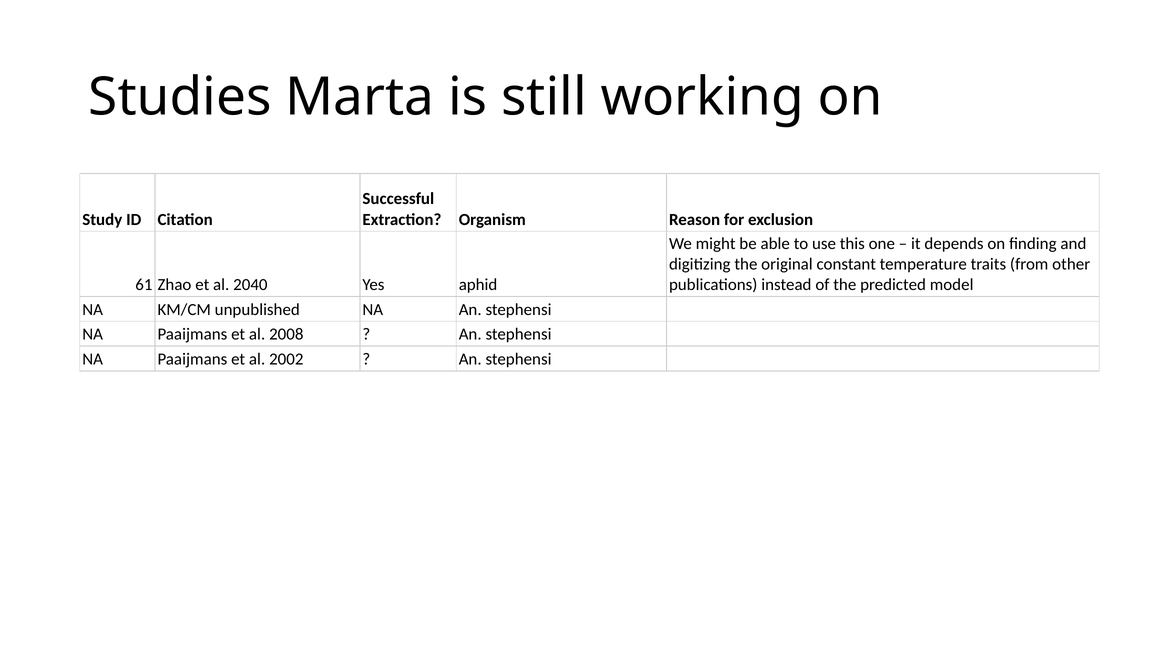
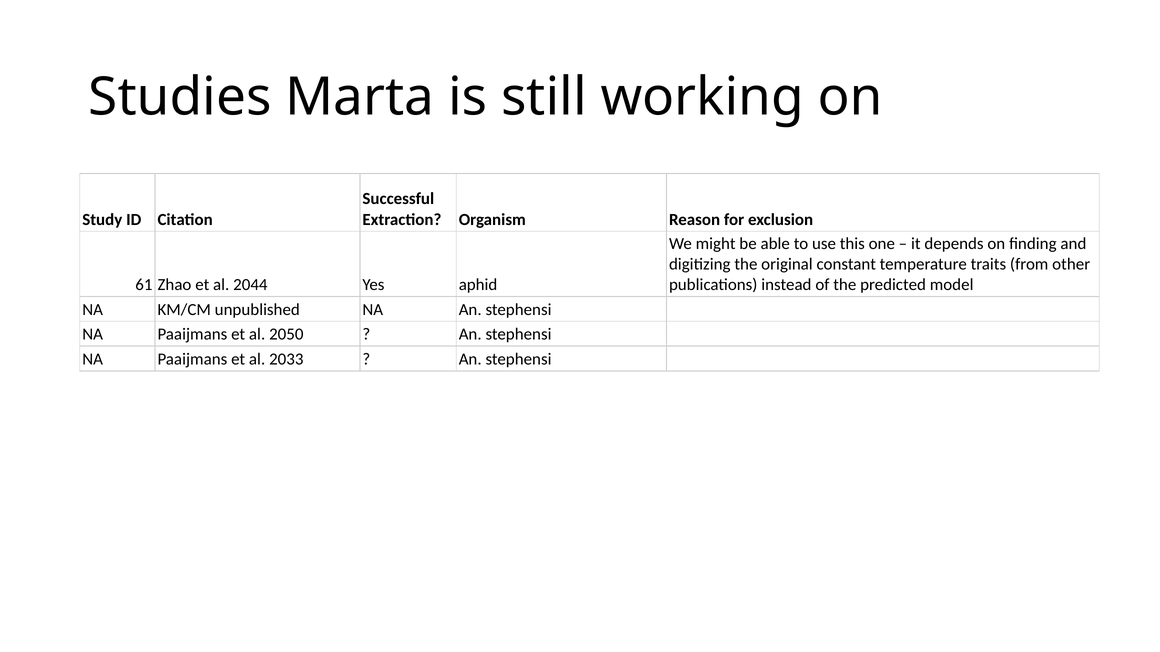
2040: 2040 -> 2044
2008: 2008 -> 2050
2002: 2002 -> 2033
